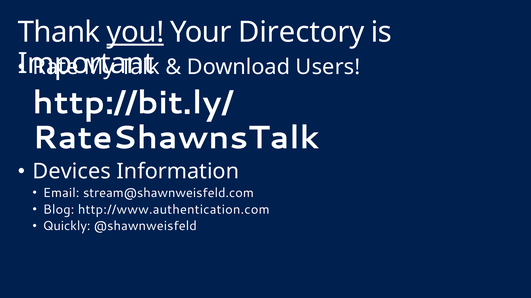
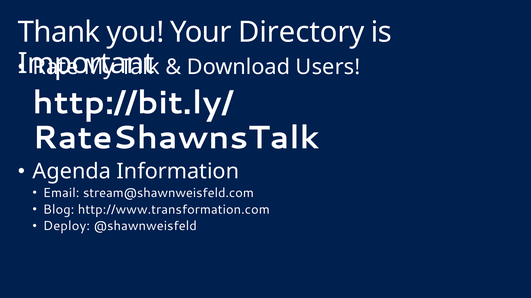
you underline: present -> none
Devices: Devices -> Agenda
http://www.authentication.com: http://www.authentication.com -> http://www.transformation.com
Quickly: Quickly -> Deploy
